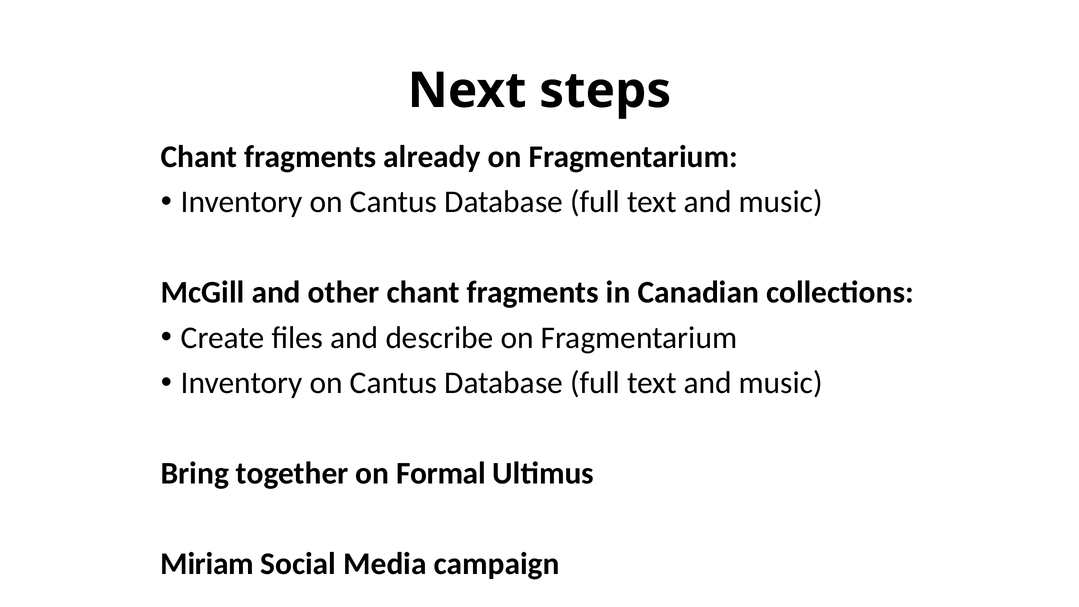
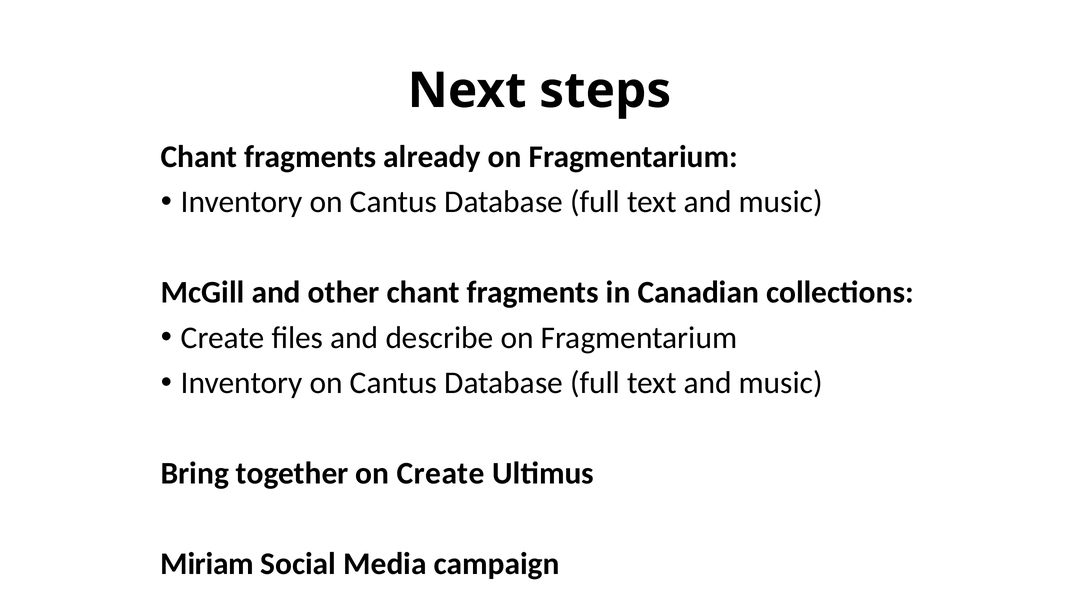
on Formal: Formal -> Create
